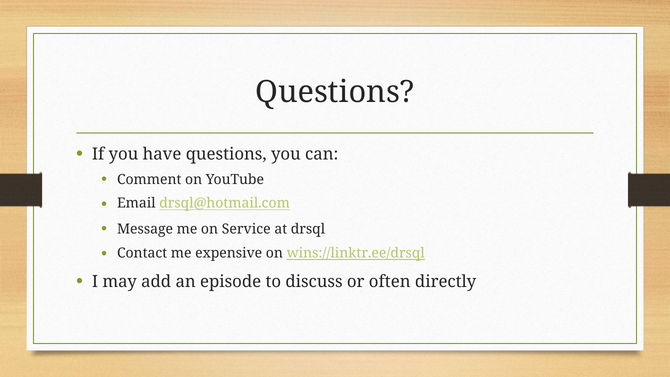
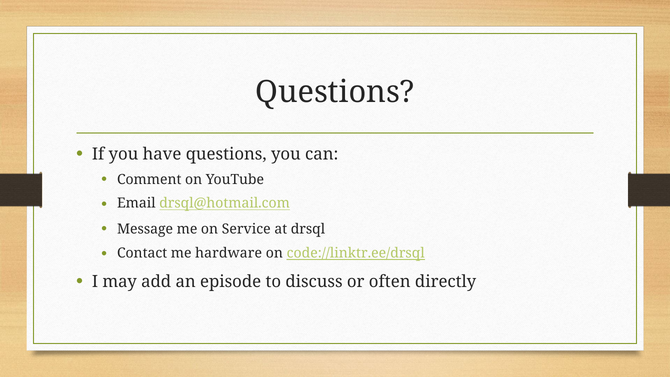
expensive: expensive -> hardware
wins://linktr.ee/drsql: wins://linktr.ee/drsql -> code://linktr.ee/drsql
